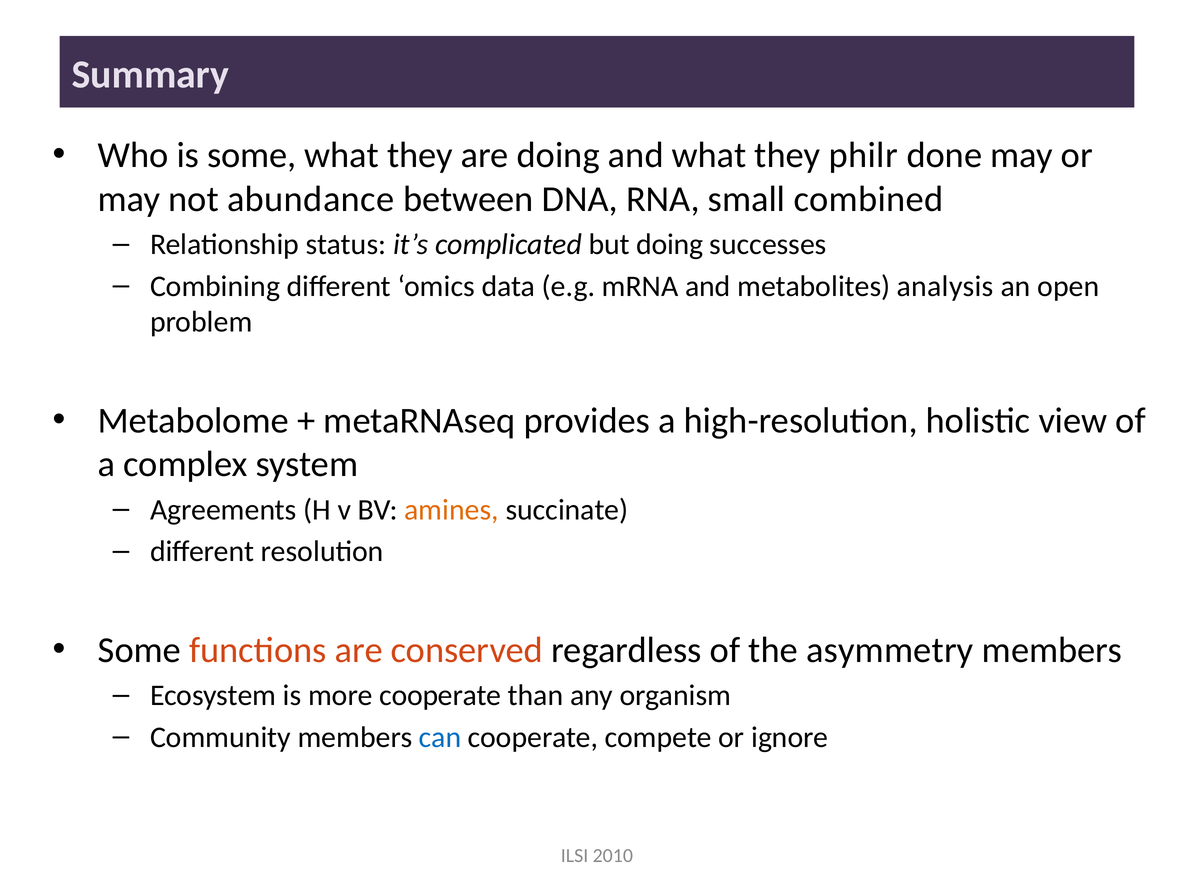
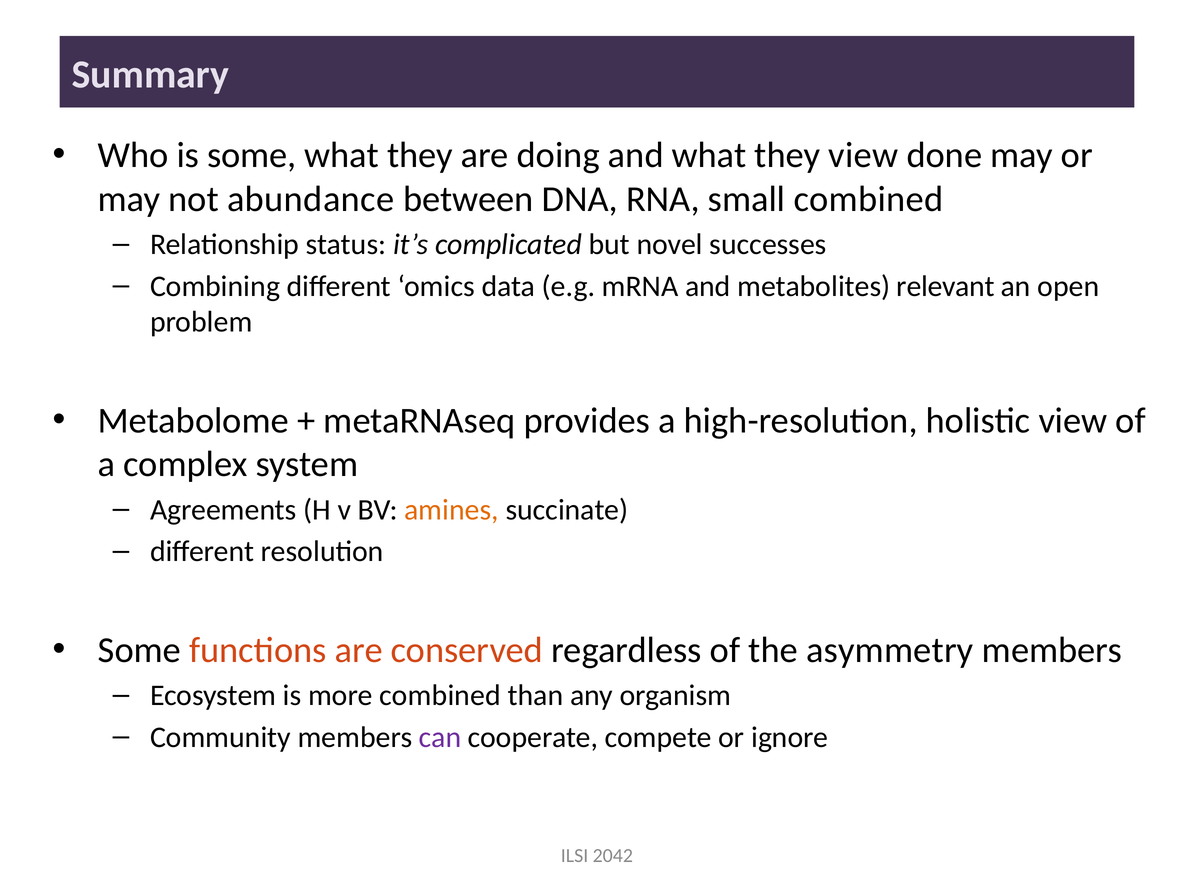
they philr: philr -> view
but doing: doing -> novel
analysis: analysis -> relevant
more cooperate: cooperate -> combined
can colour: blue -> purple
2010: 2010 -> 2042
